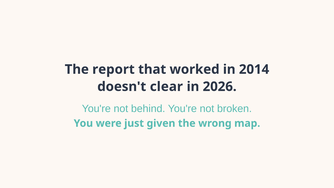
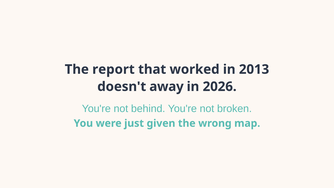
2014: 2014 -> 2013
clear: clear -> away
